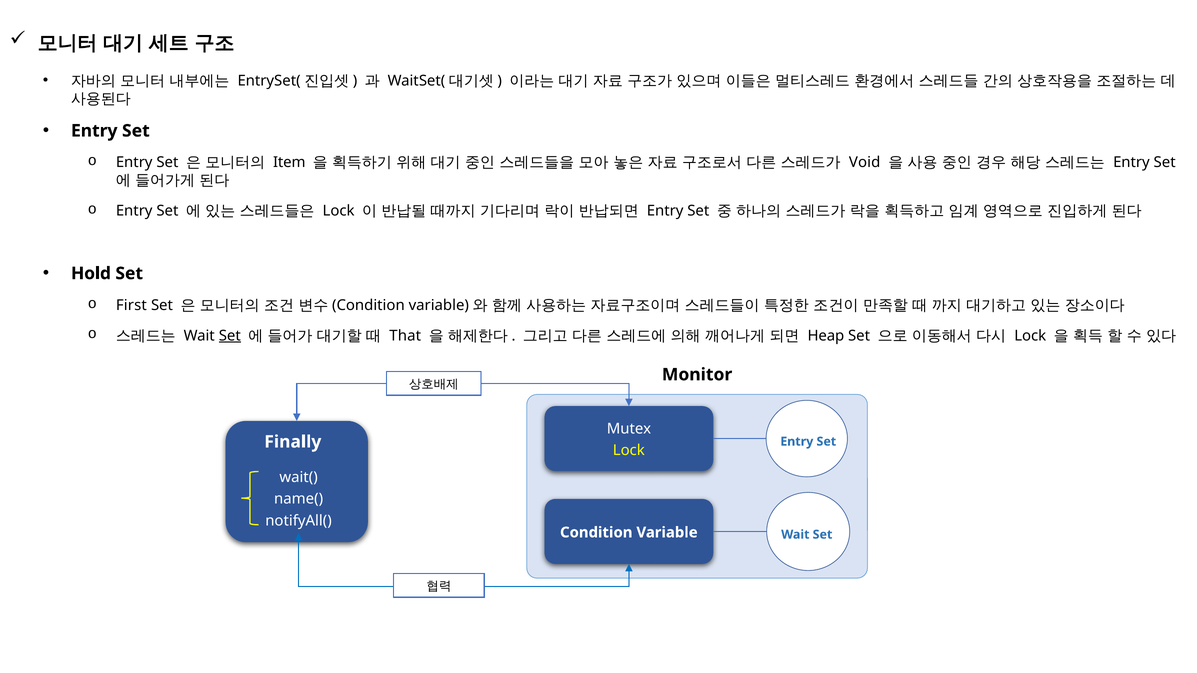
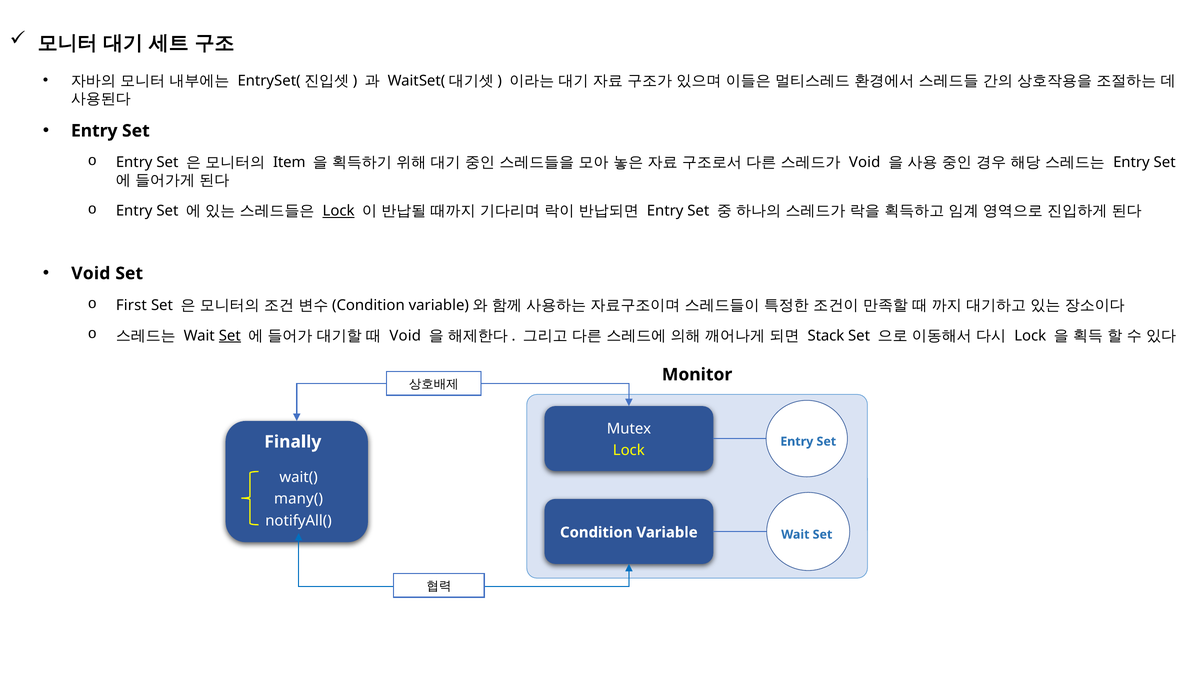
Lock at (339, 211) underline: none -> present
Hold at (91, 274): Hold -> Void
That at (405, 336): That -> Void
Heap: Heap -> Stack
name(: name( -> many(
